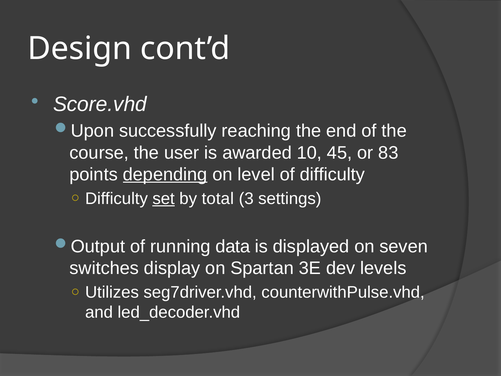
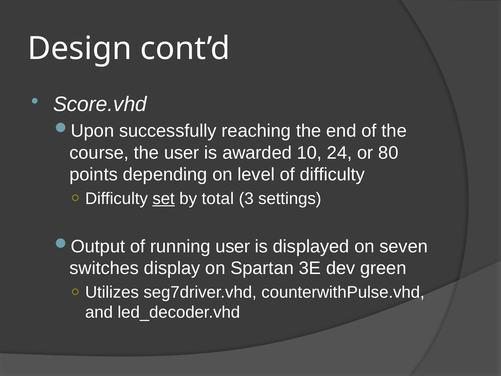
45: 45 -> 24
83: 83 -> 80
depending underline: present -> none
running data: data -> user
levels: levels -> green
